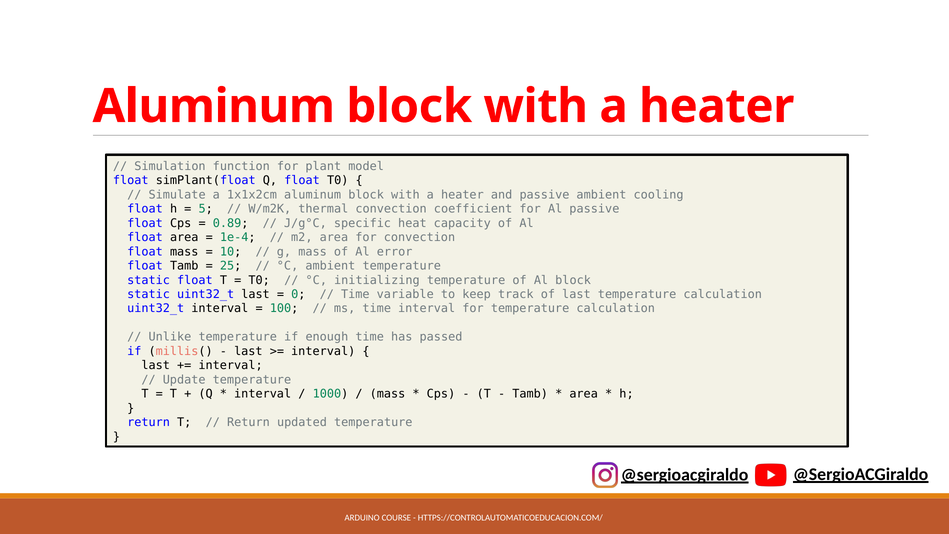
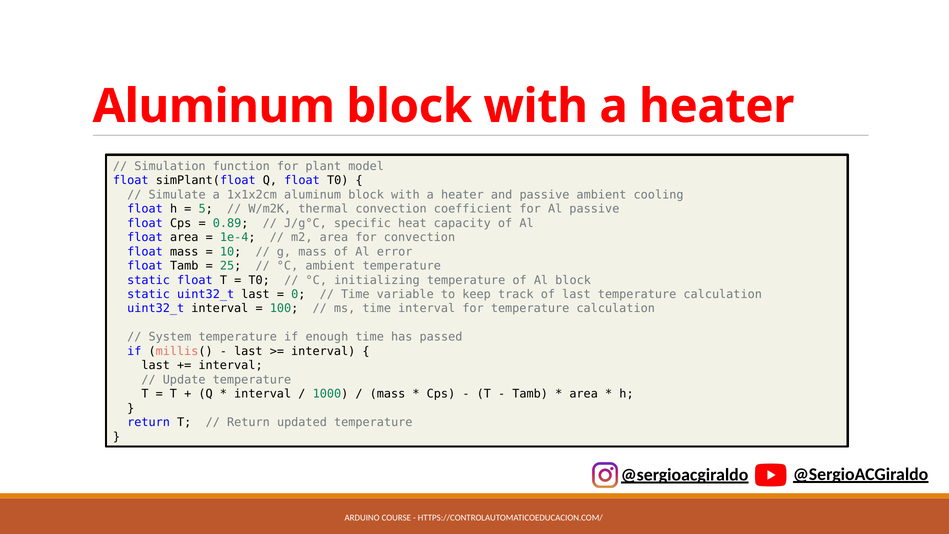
Unlike: Unlike -> System
